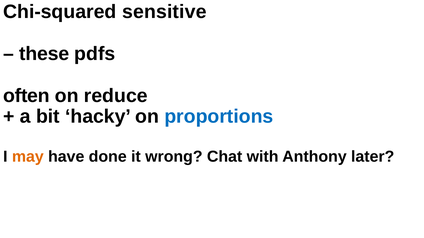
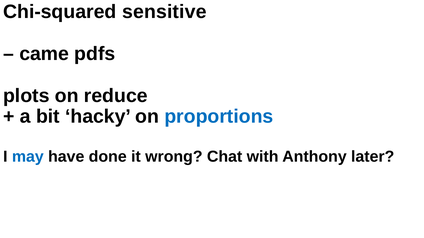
these: these -> came
often: often -> plots
may colour: orange -> blue
